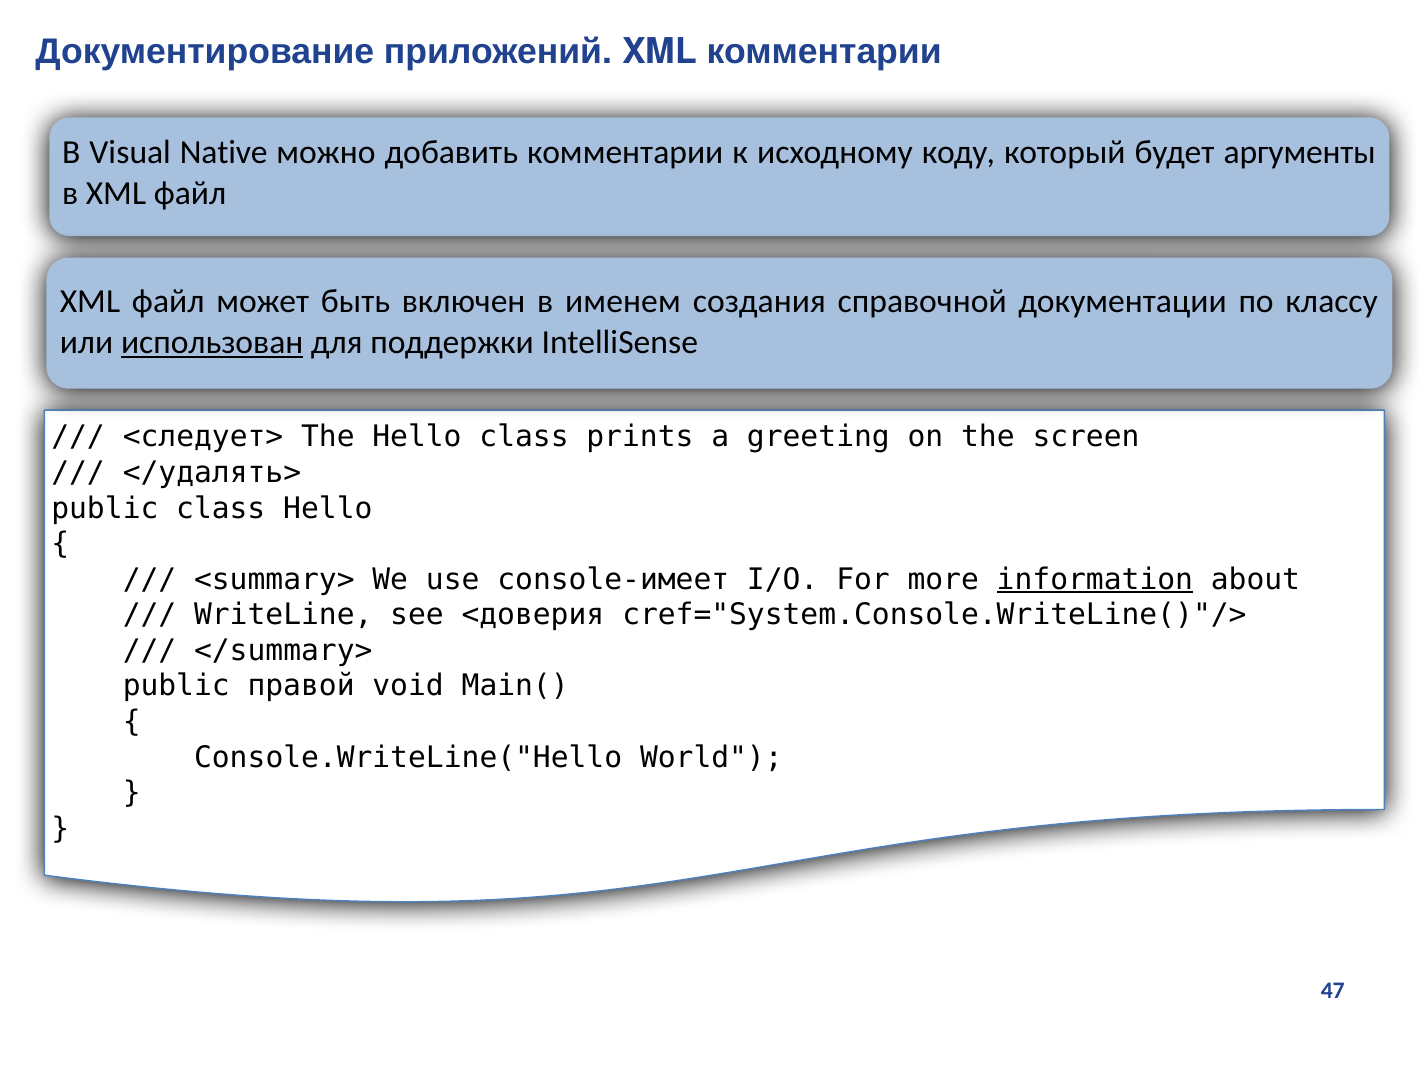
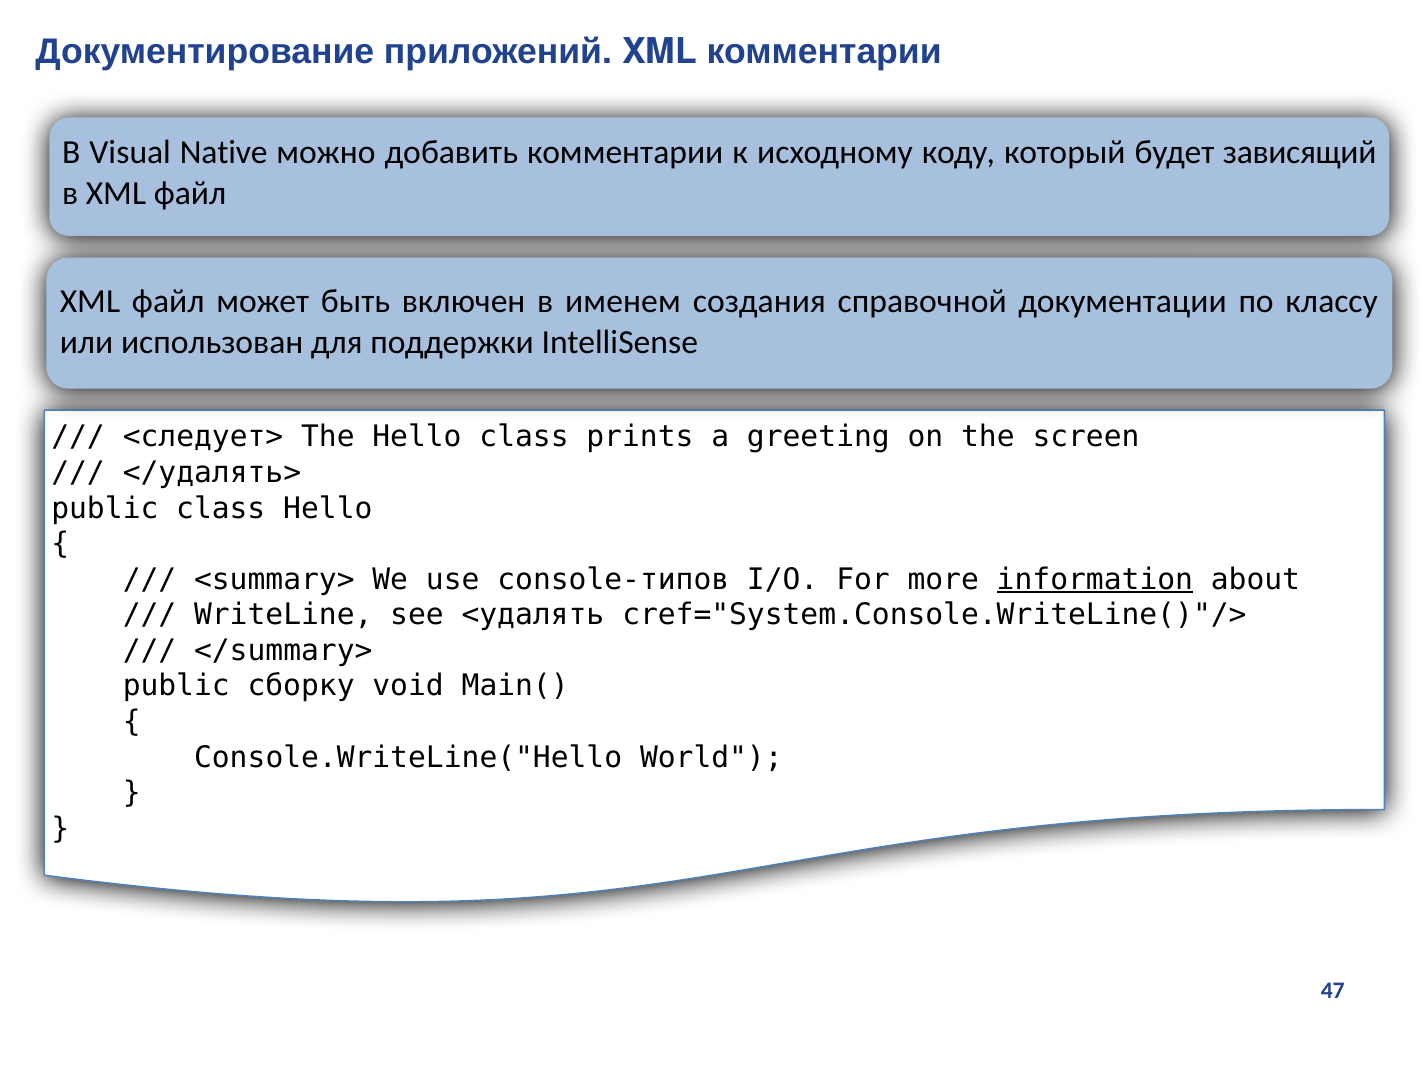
аргументы: аргументы -> зависящий
использован underline: present -> none
console-имеет: console-имеет -> console-типов
<доверия: <доверия -> <удалять
правой: правой -> сборку
